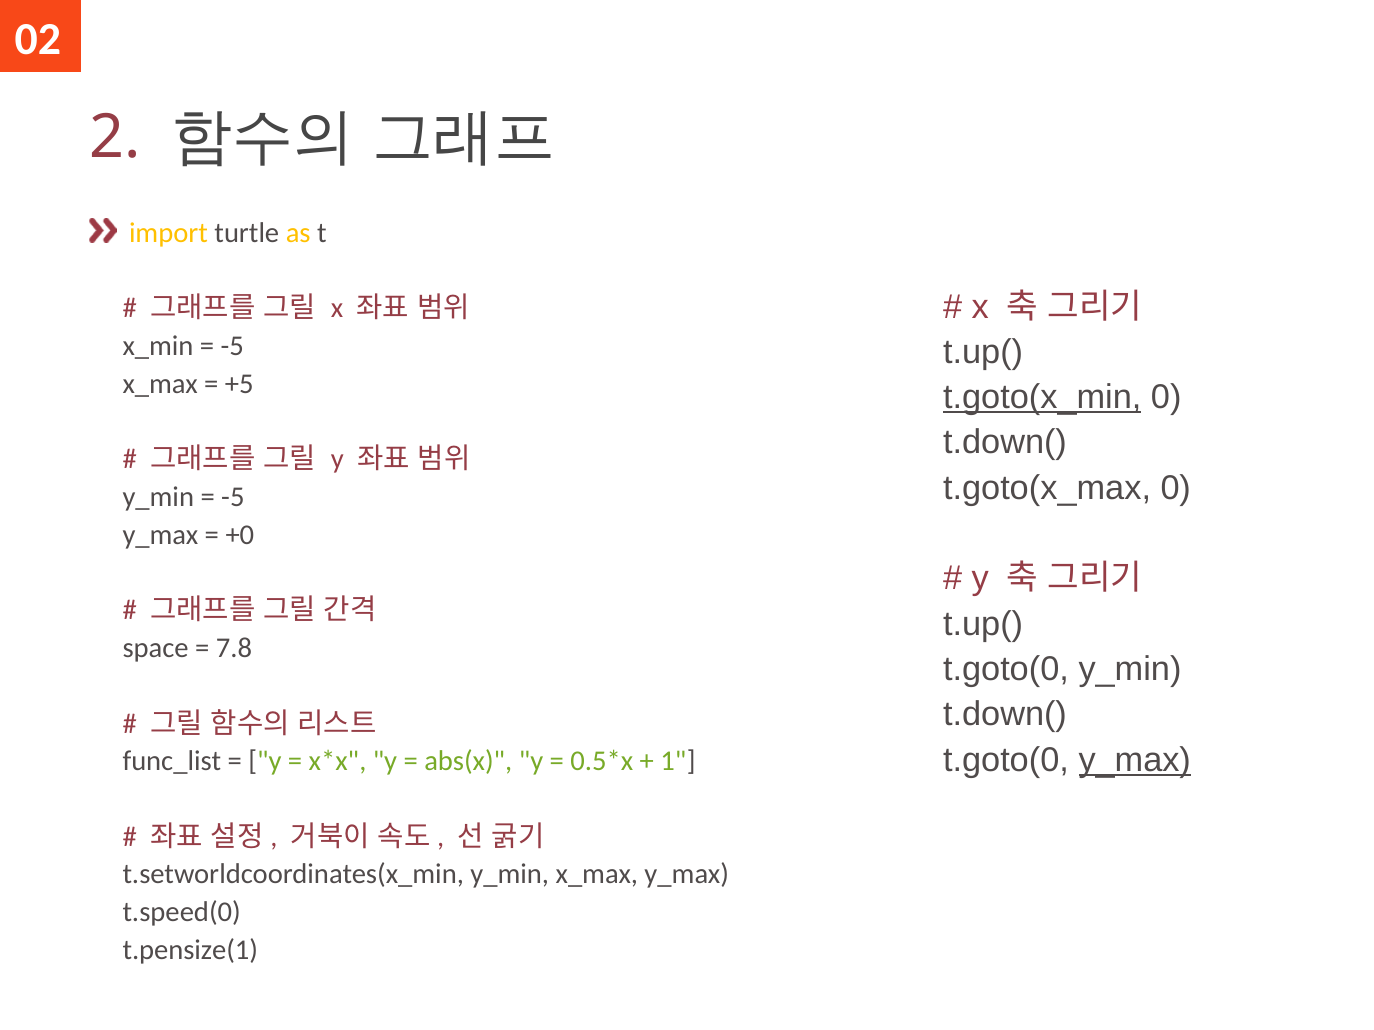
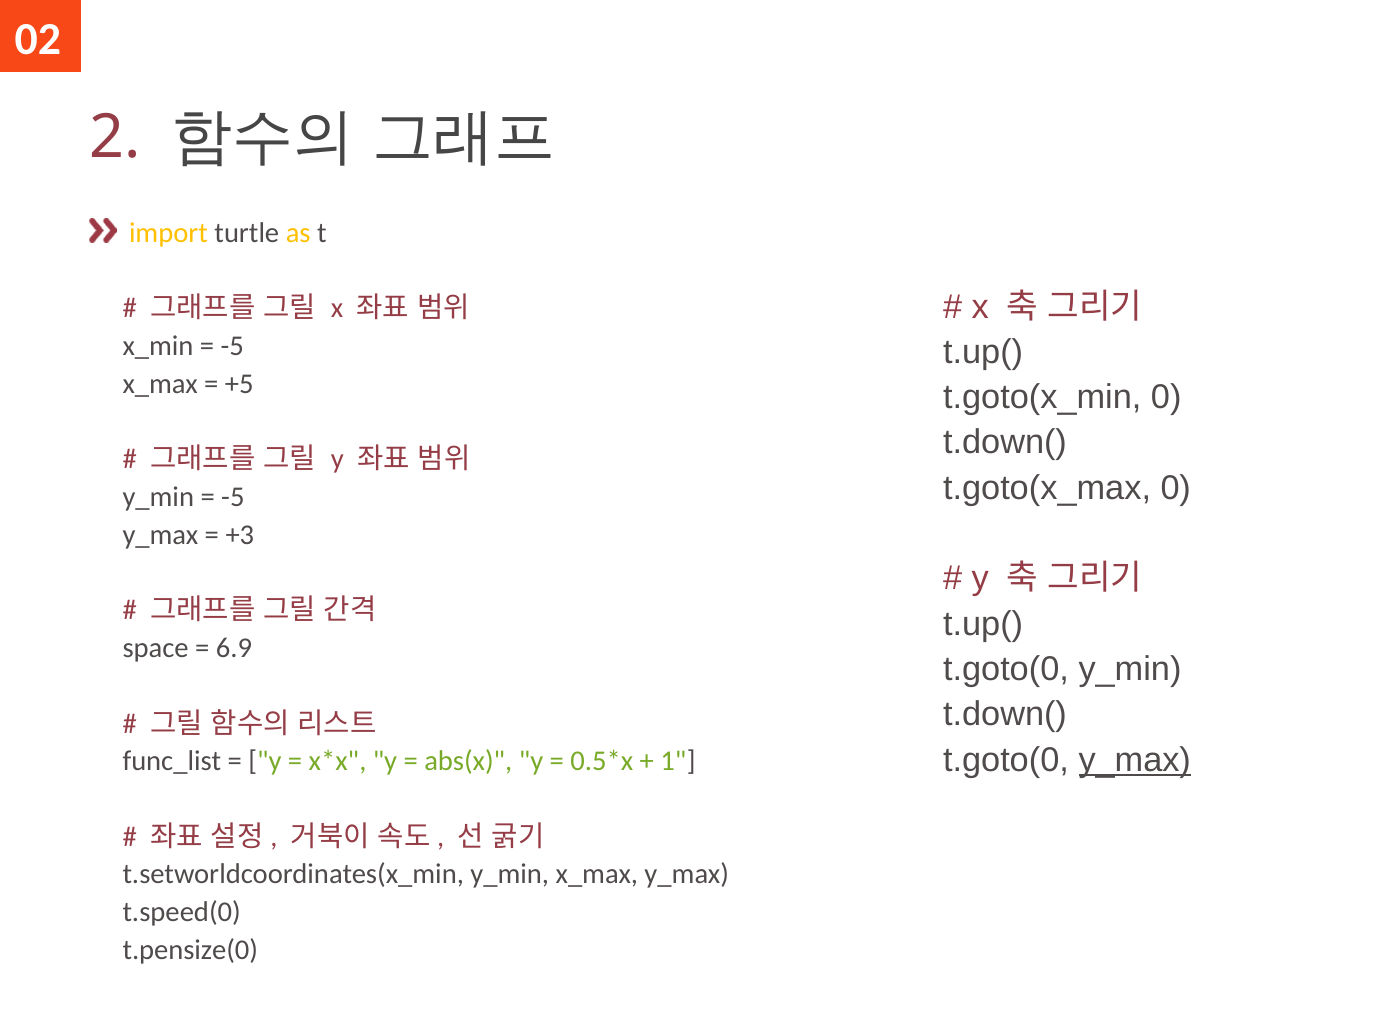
t.goto(x_min underline: present -> none
+0: +0 -> +3
7.8: 7.8 -> 6.9
t.pensize(1: t.pensize(1 -> t.pensize(0
